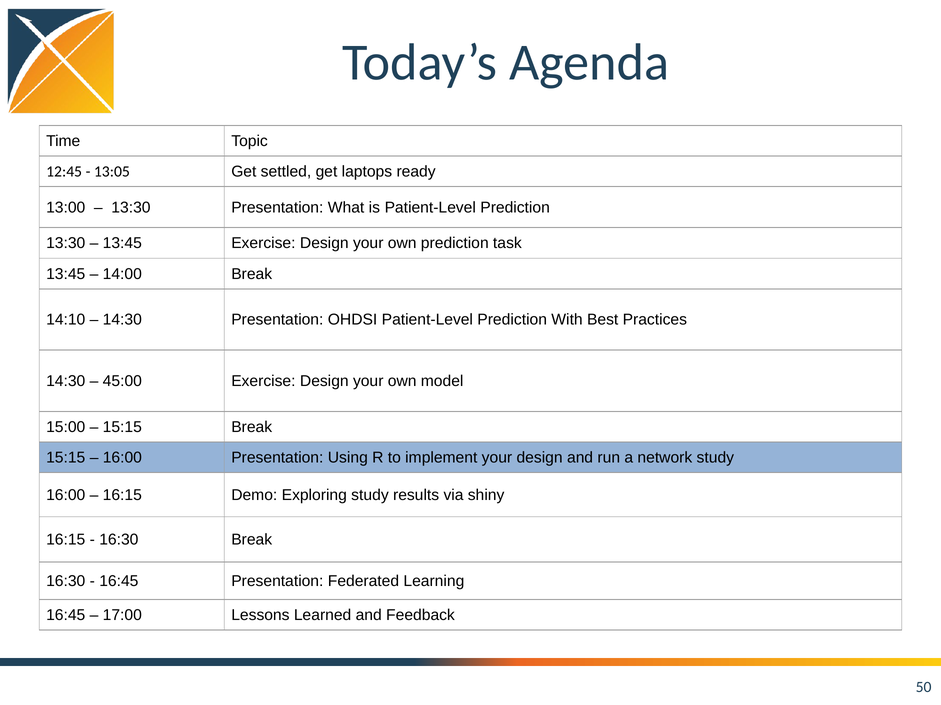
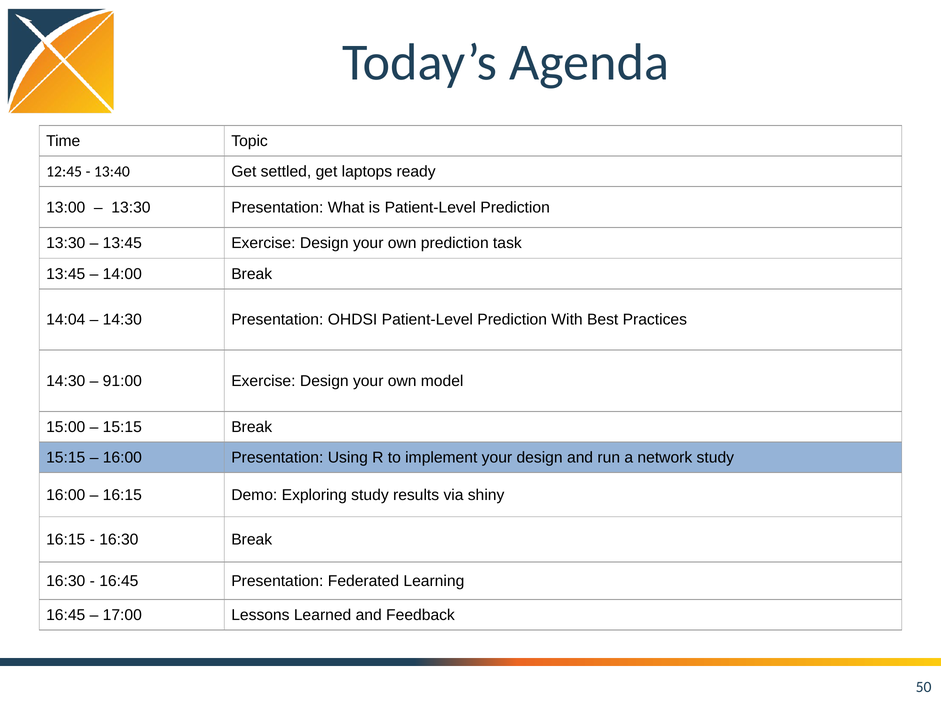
13:05: 13:05 -> 13:40
14:10: 14:10 -> 14:04
45:00: 45:00 -> 91:00
